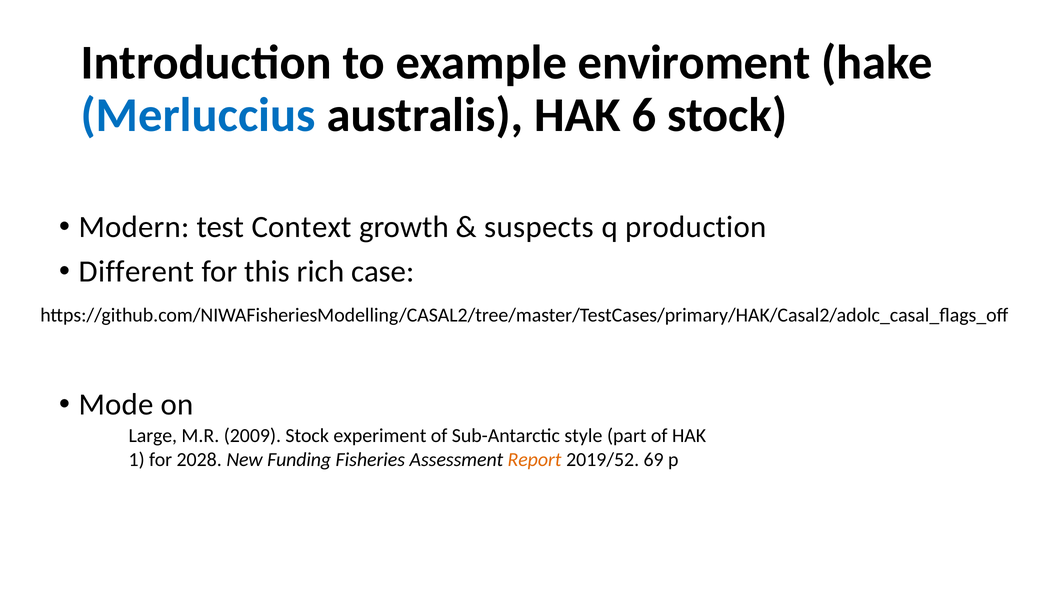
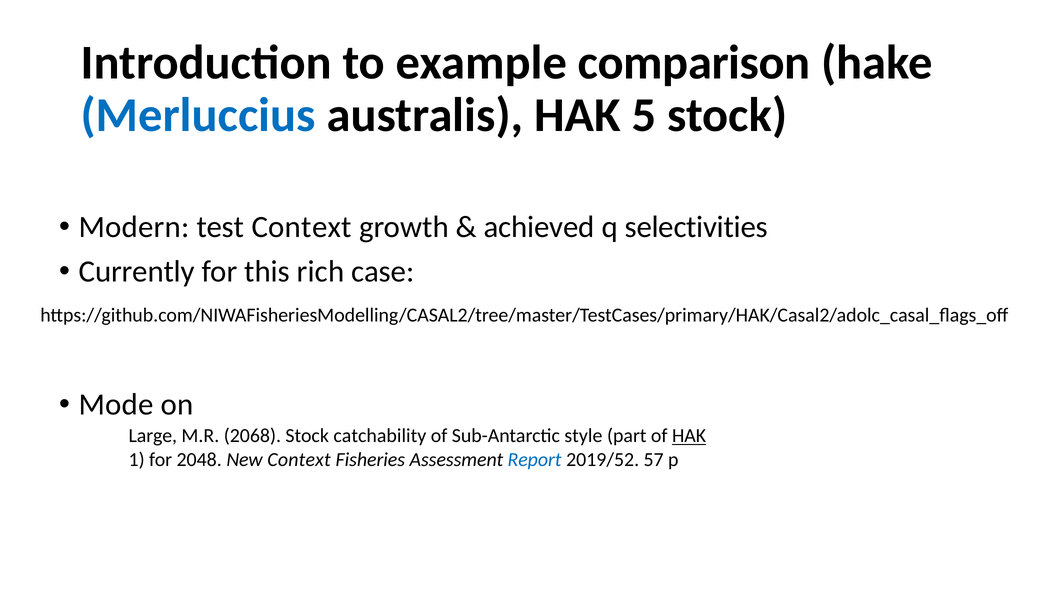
enviroment: enviroment -> comparison
6: 6 -> 5
suspects: suspects -> achieved
production: production -> selectivities
Different: Different -> Currently
2009: 2009 -> 2068
experiment: experiment -> catchability
HAK at (689, 436) underline: none -> present
2028: 2028 -> 2048
New Funding: Funding -> Context
Report colour: orange -> blue
69: 69 -> 57
